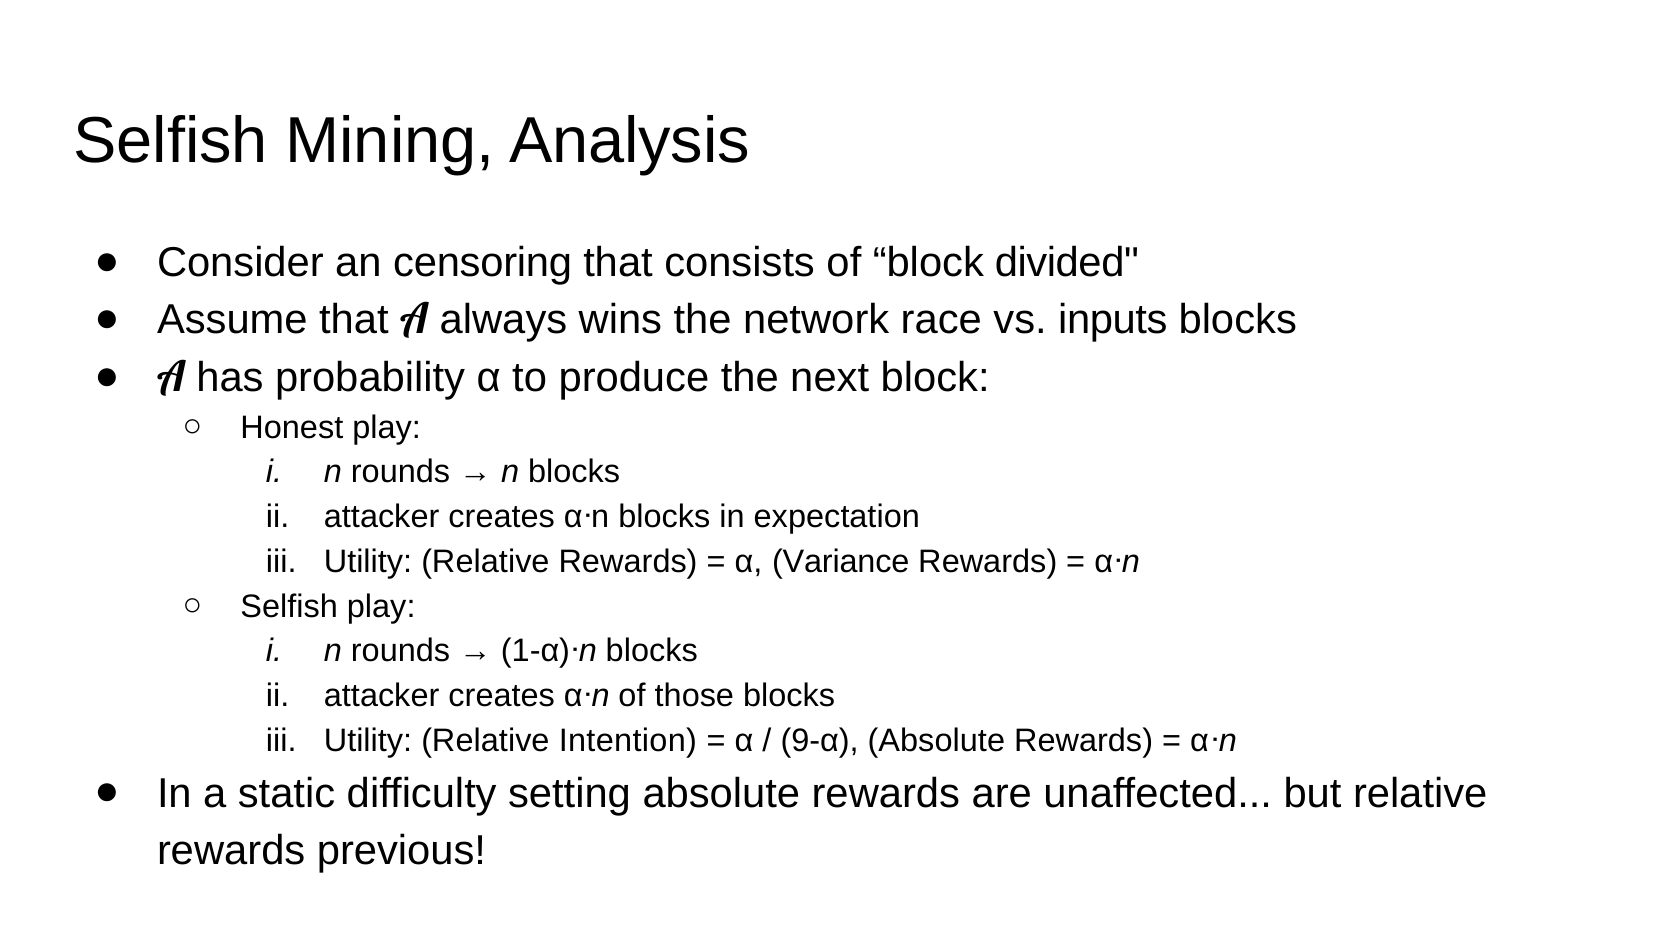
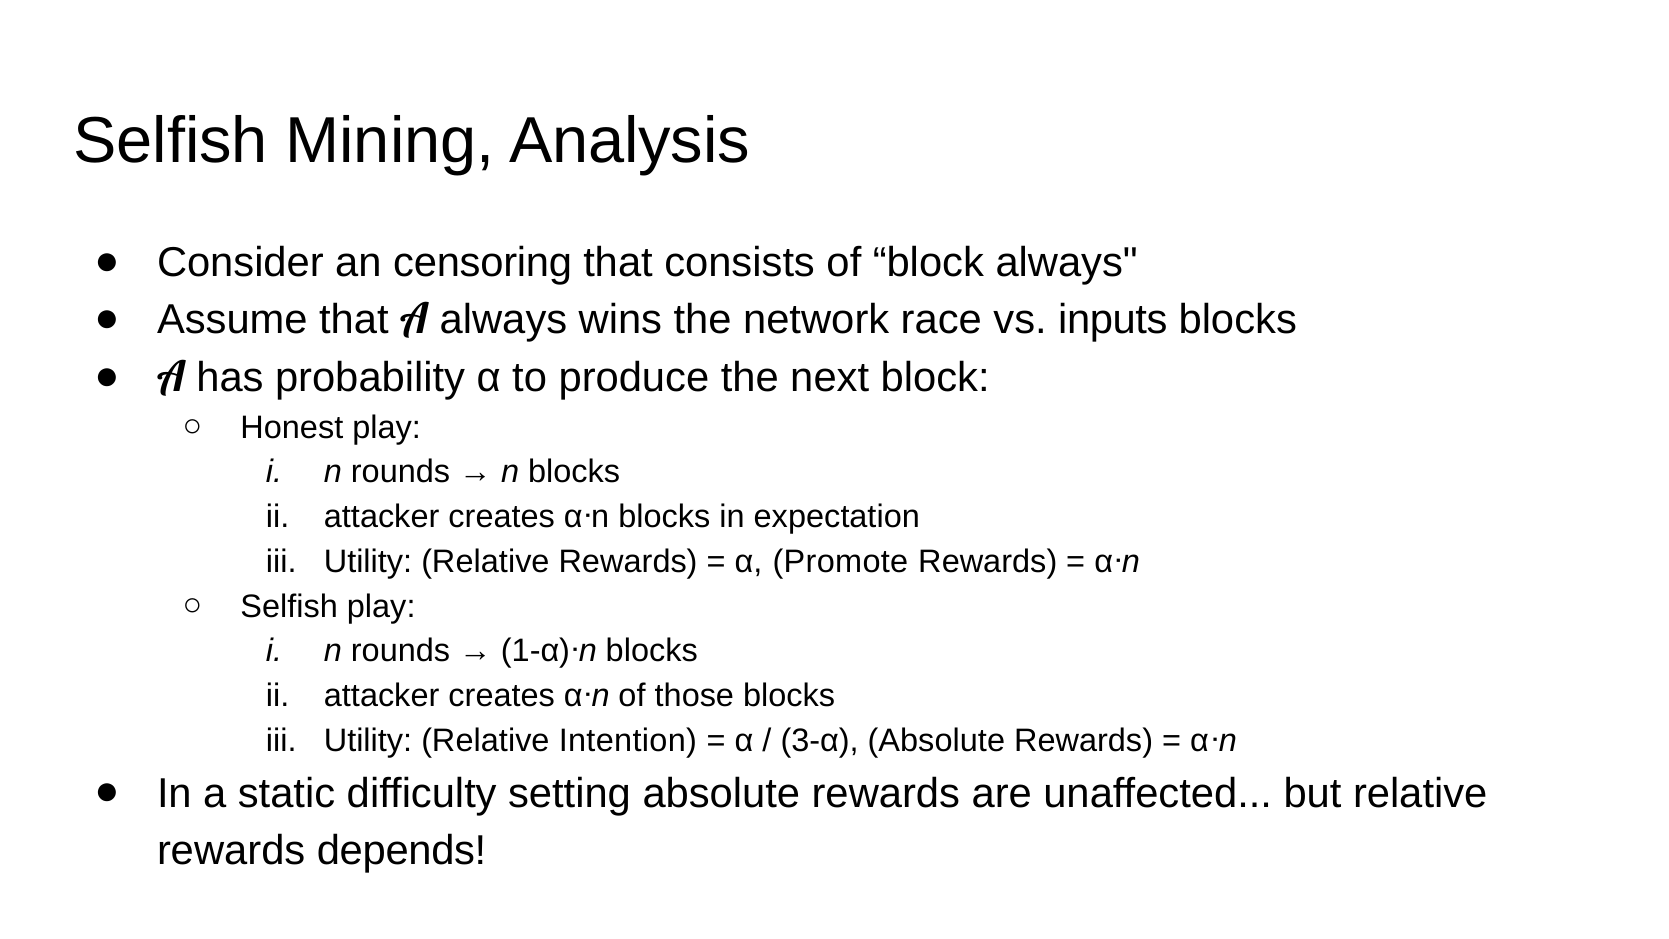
block divided: divided -> always
Variance: Variance -> Promote
9-α: 9-α -> 3-α
previous: previous -> depends
